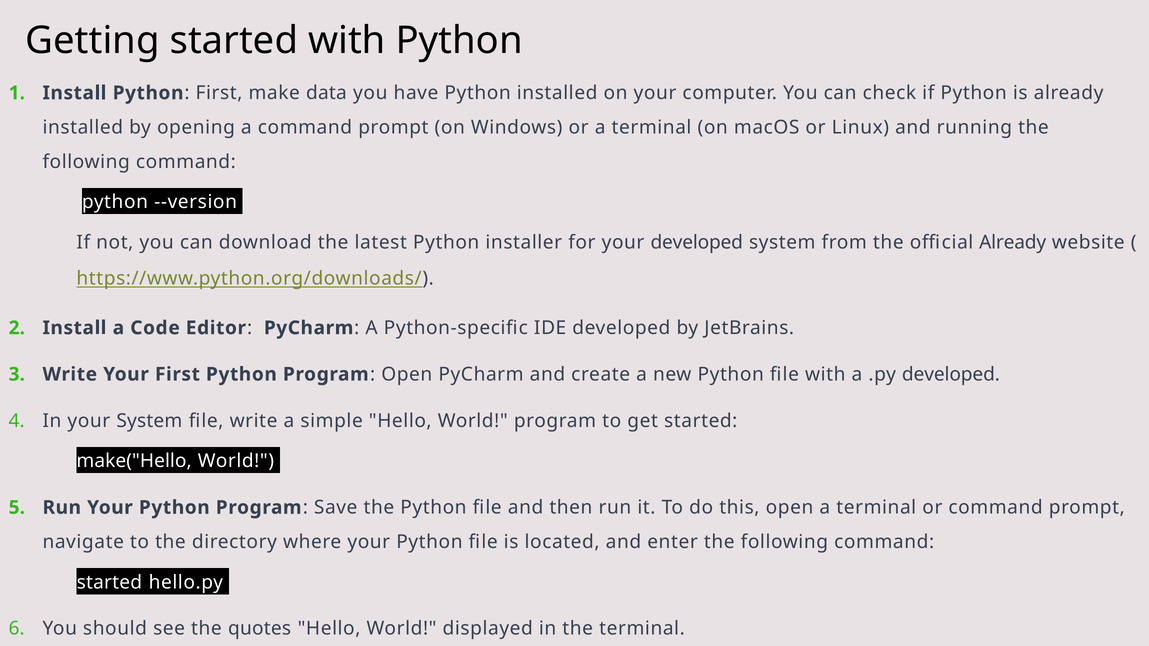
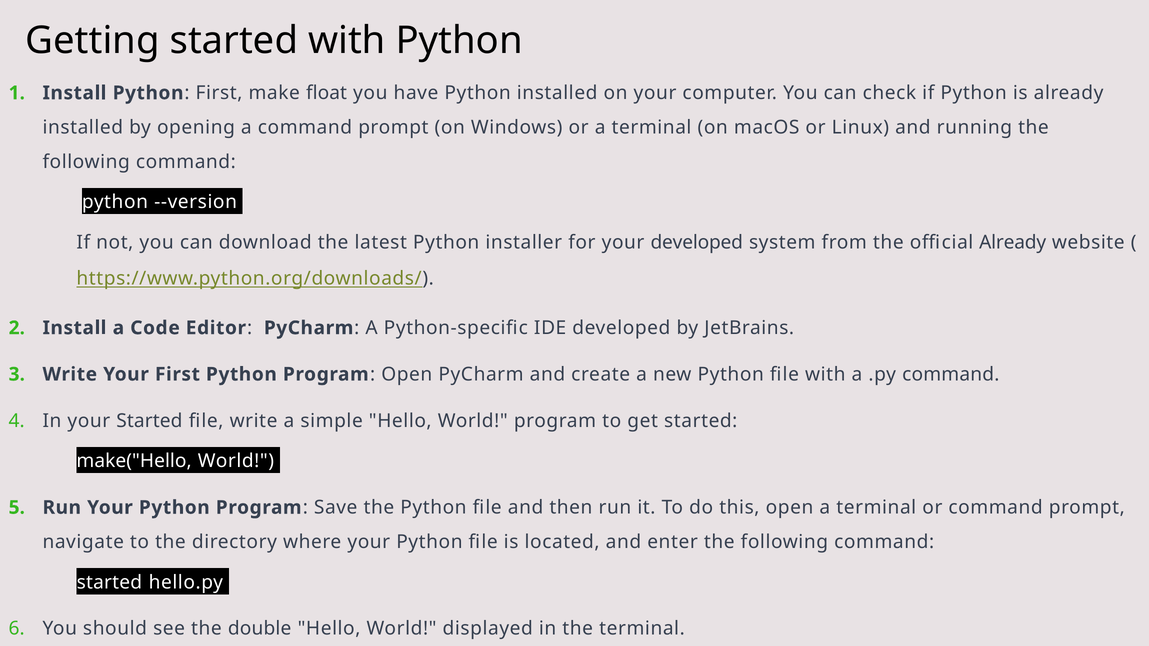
data: data -> float
.py developed: developed -> command
your System: System -> Started
quotes: quotes -> double
